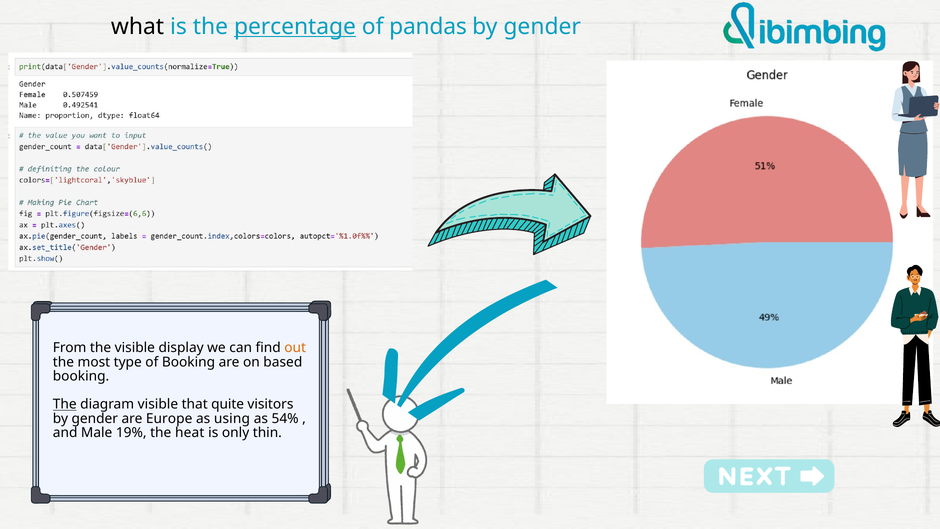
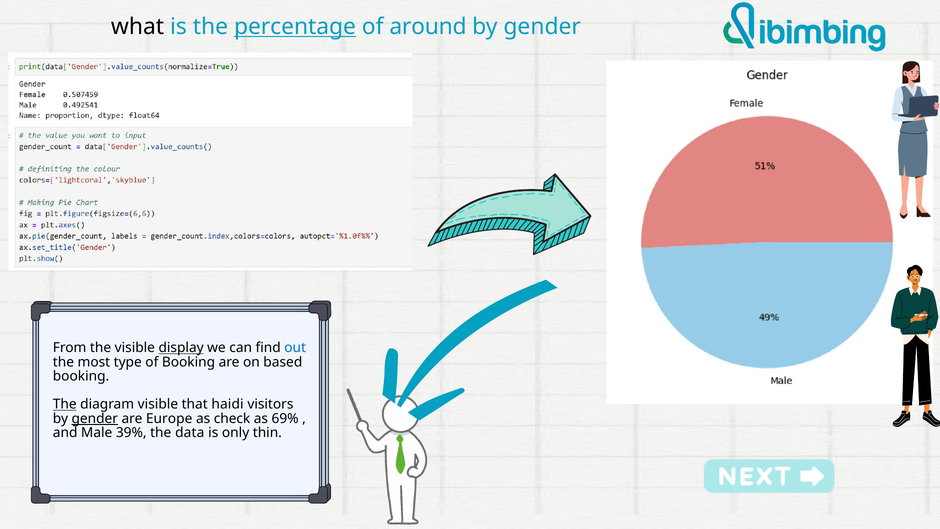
pandas: pandas -> around
display underline: none -> present
out colour: orange -> blue
quite: quite -> haidi
gender at (95, 418) underline: none -> present
using: using -> check
54%: 54% -> 69%
19%: 19% -> 39%
heat: heat -> data
